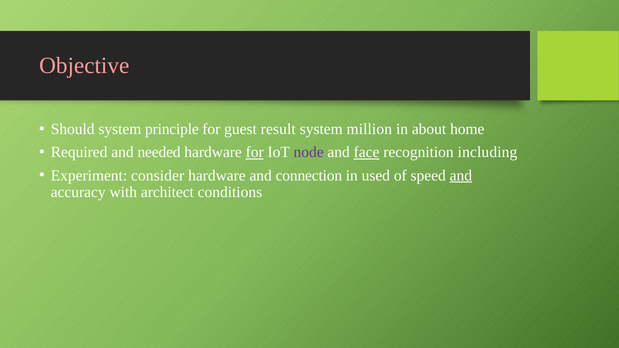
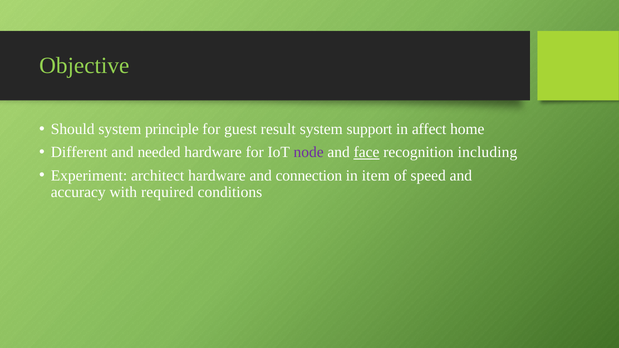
Objective colour: pink -> light green
million: million -> support
about: about -> affect
Required: Required -> Different
for at (255, 152) underline: present -> none
consider: consider -> architect
used: used -> item
and at (461, 176) underline: present -> none
architect: architect -> required
